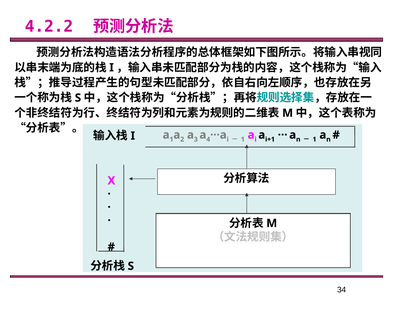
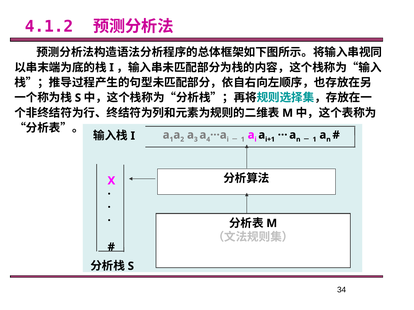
4.2.2: 4.2.2 -> 4.1.2
